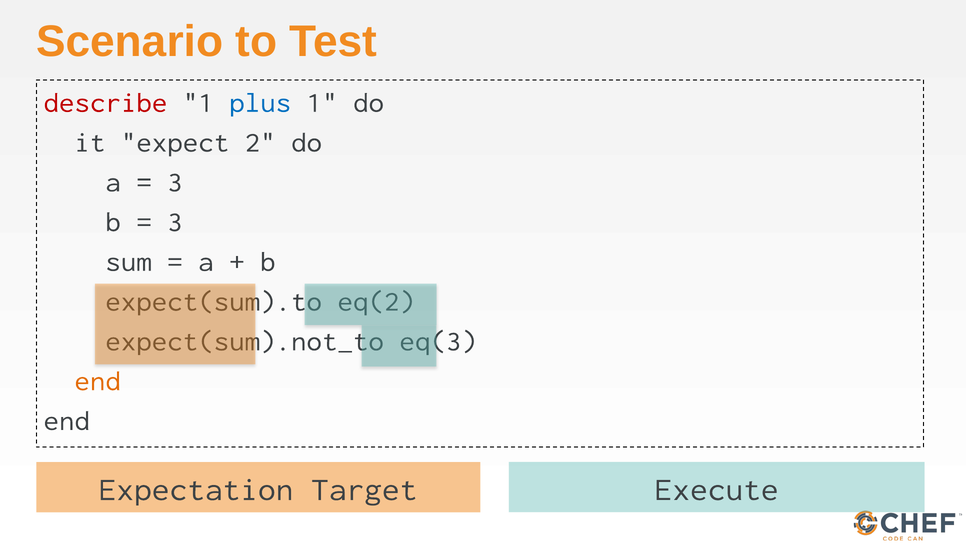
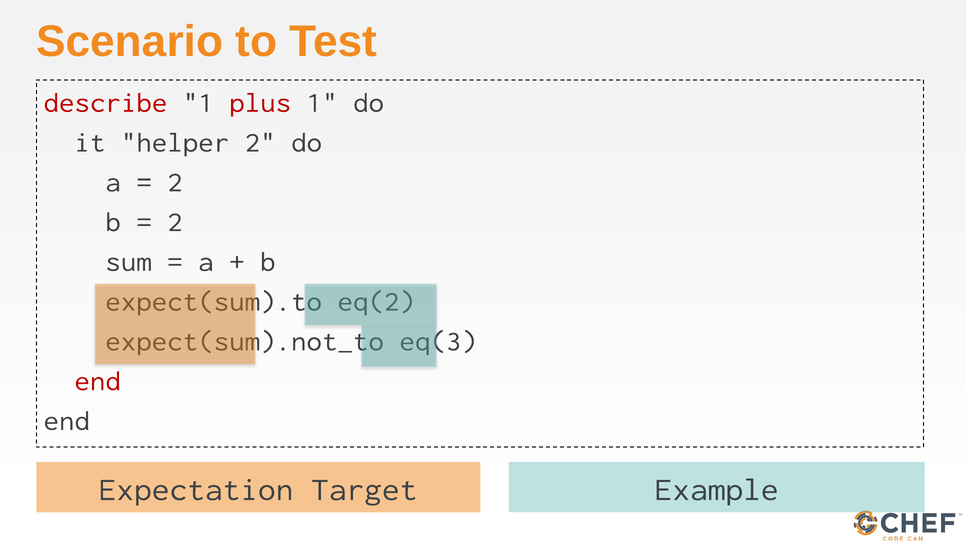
plus colour: blue -> red
expect: expect -> helper
3 at (175, 182): 3 -> 2
3 at (175, 222): 3 -> 2
end at (98, 381) colour: orange -> red
Execute: Execute -> Example
